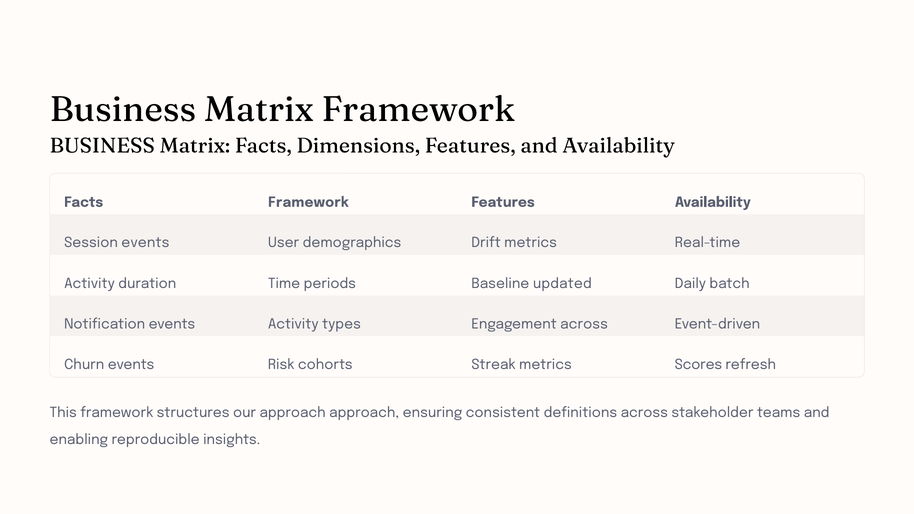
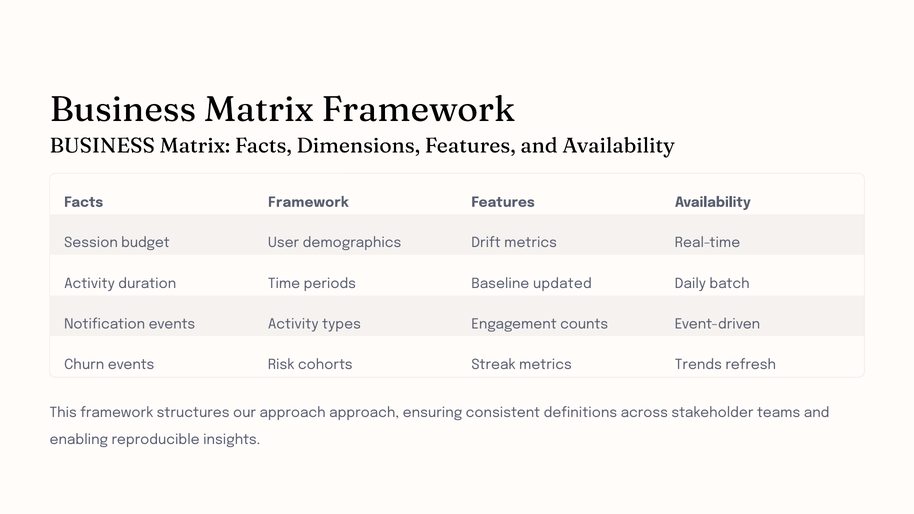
Session events: events -> budget
Engagement across: across -> counts
Scores: Scores -> Trends
